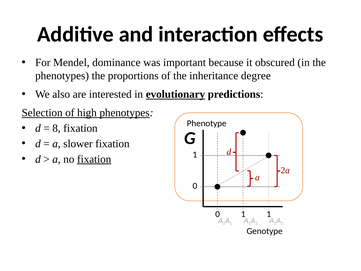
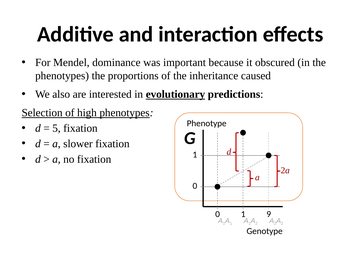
degree: degree -> caused
8: 8 -> 5
fixation at (94, 159) underline: present -> none
1 1: 1 -> 9
